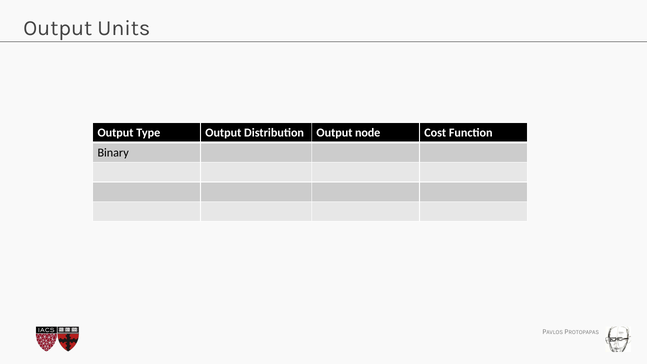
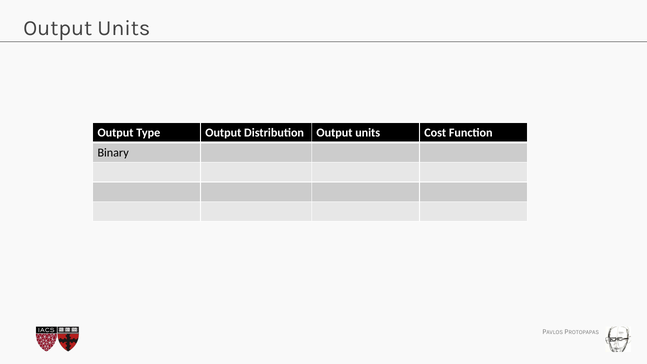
Distribution Output node: node -> units
